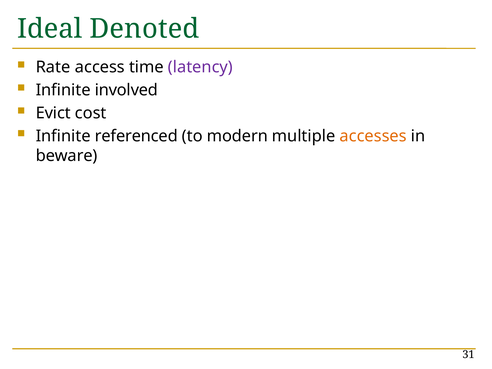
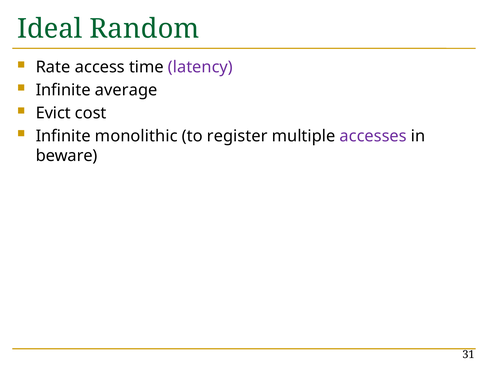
Denoted: Denoted -> Random
involved: involved -> average
referenced: referenced -> monolithic
modern: modern -> register
accesses colour: orange -> purple
